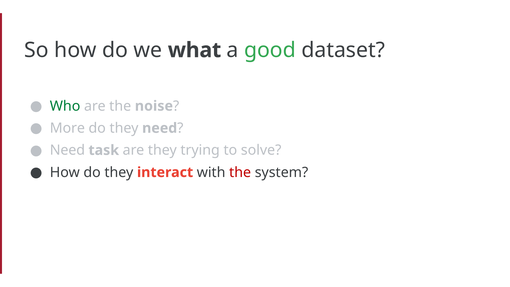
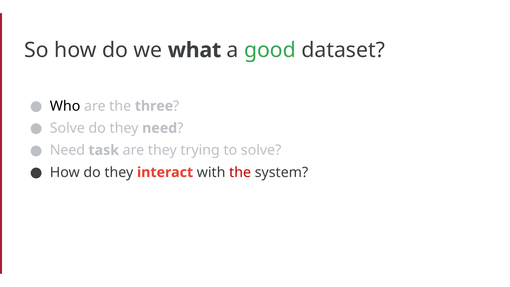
Who colour: green -> black
noise: noise -> three
More at (67, 128): More -> Solve
